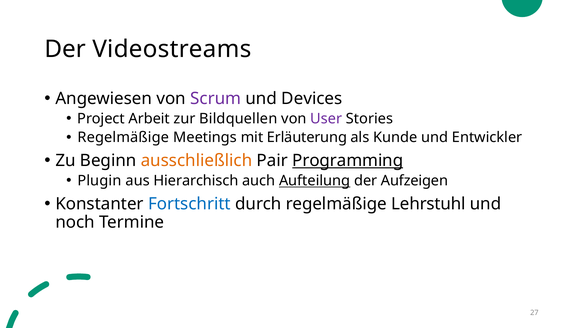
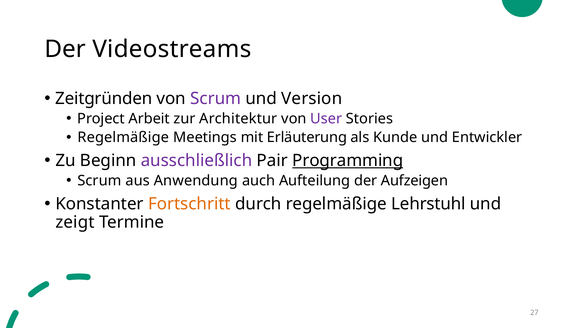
Angewiesen: Angewiesen -> Zeitgründen
Devices: Devices -> Version
Bildquellen: Bildquellen -> Architektur
ausschließlich colour: orange -> purple
Plugin at (99, 181): Plugin -> Scrum
Hierarchisch: Hierarchisch -> Anwendung
Aufteilung underline: present -> none
Fortschritt colour: blue -> orange
noch: noch -> zeigt
